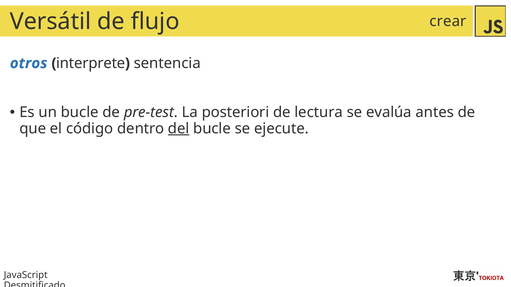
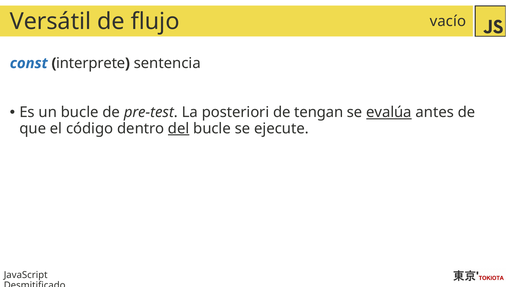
crear: crear -> vacío
otros: otros -> const
lectura: lectura -> tengan
evalúa underline: none -> present
